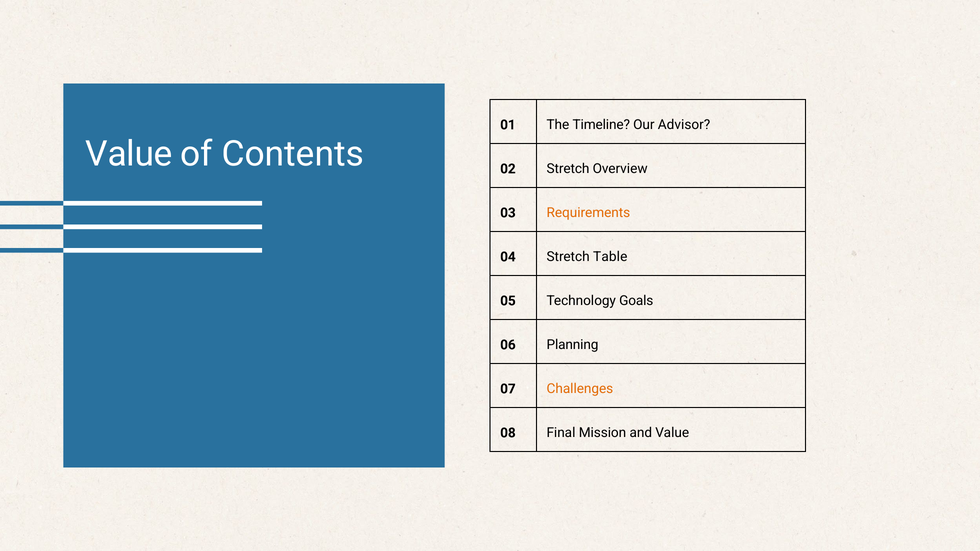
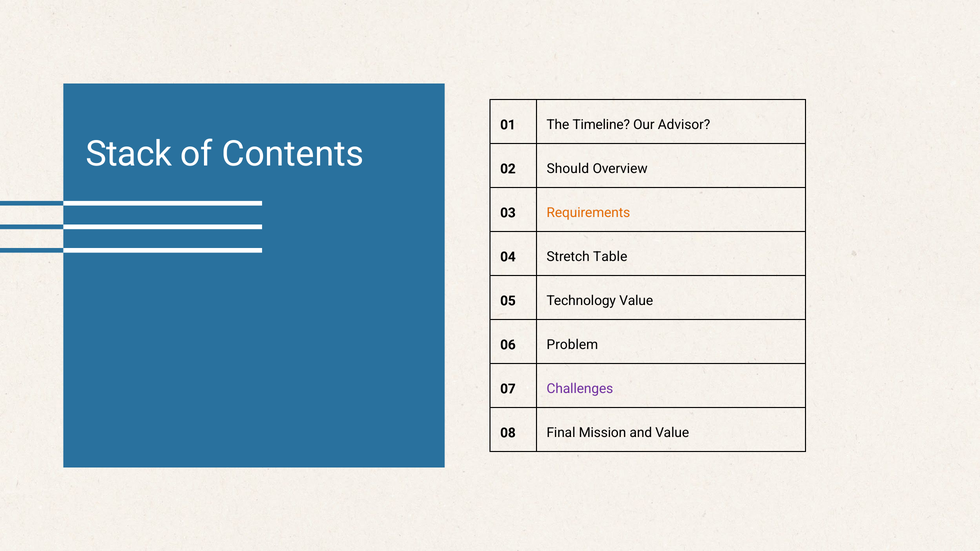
Value at (129, 154): Value -> Stack
02 Stretch: Stretch -> Should
Technology Goals: Goals -> Value
Planning: Planning -> Problem
Challenges colour: orange -> purple
